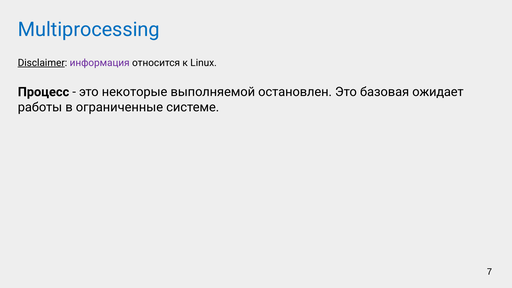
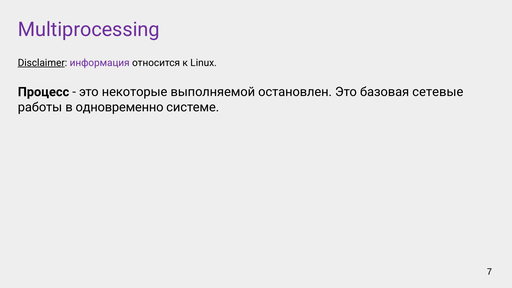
Multiprocessing colour: blue -> purple
ожидает: ожидает -> сетевые
ограниченные: ограниченные -> одновременно
